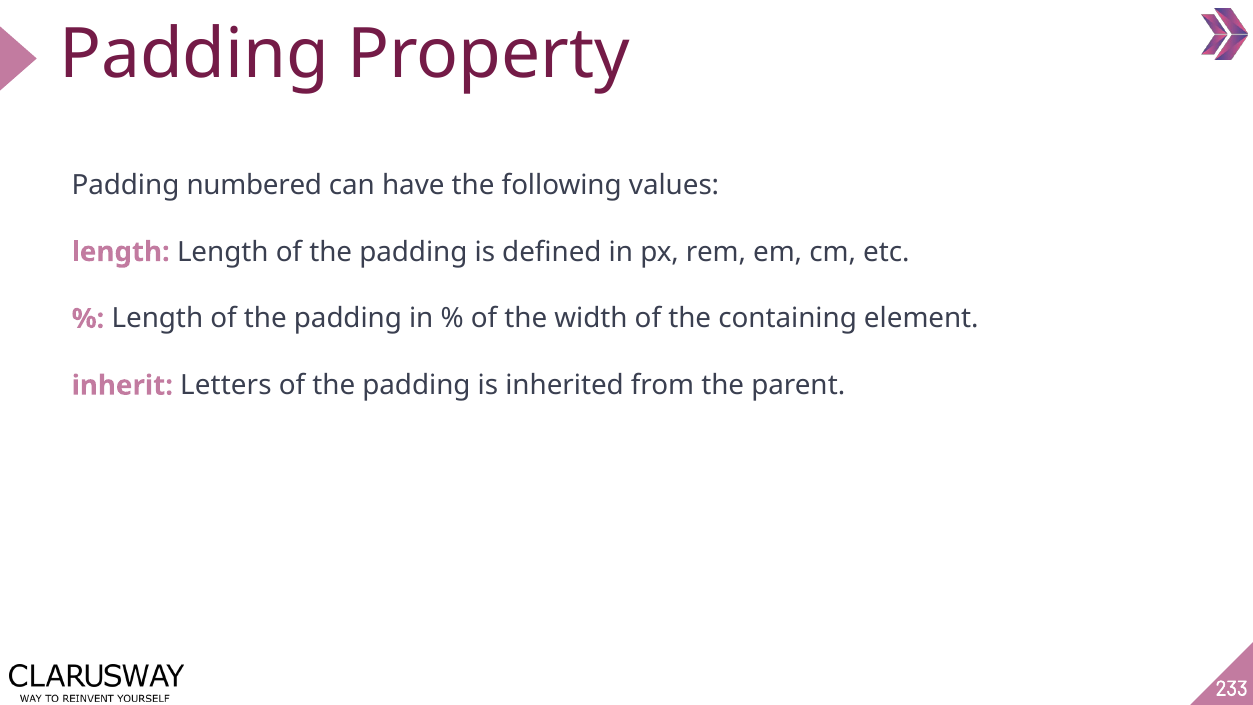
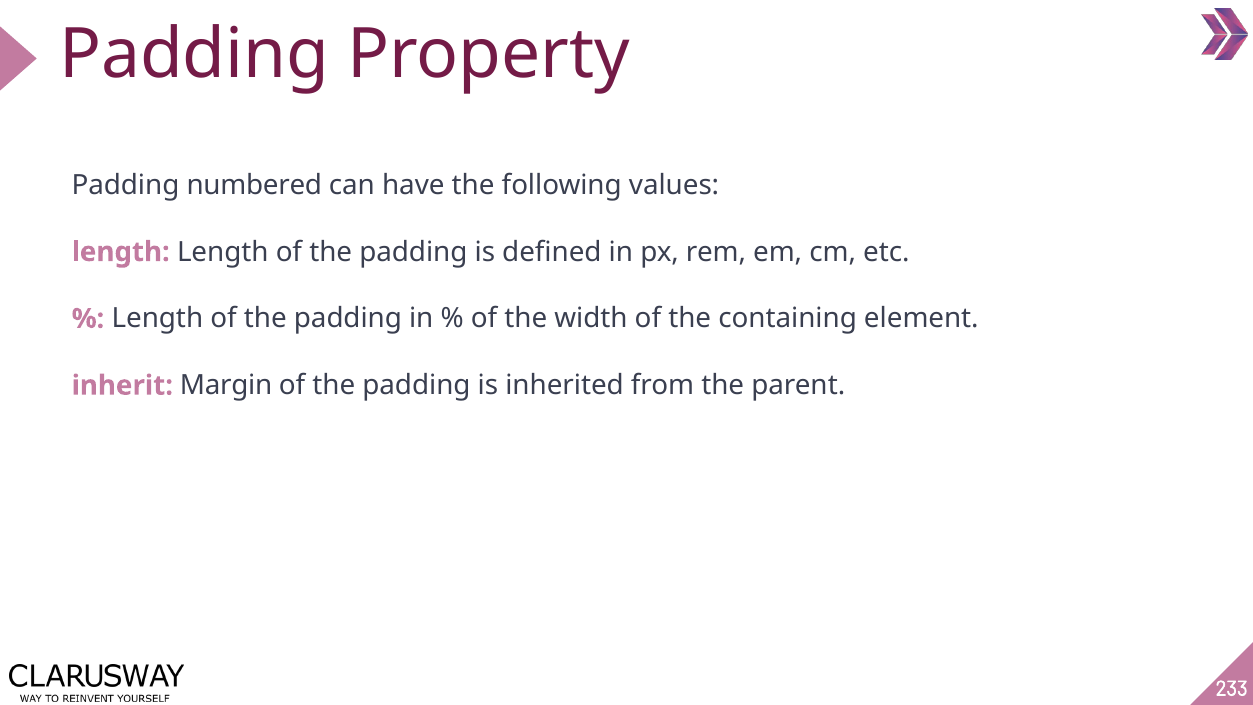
Letters: Letters -> Margin
